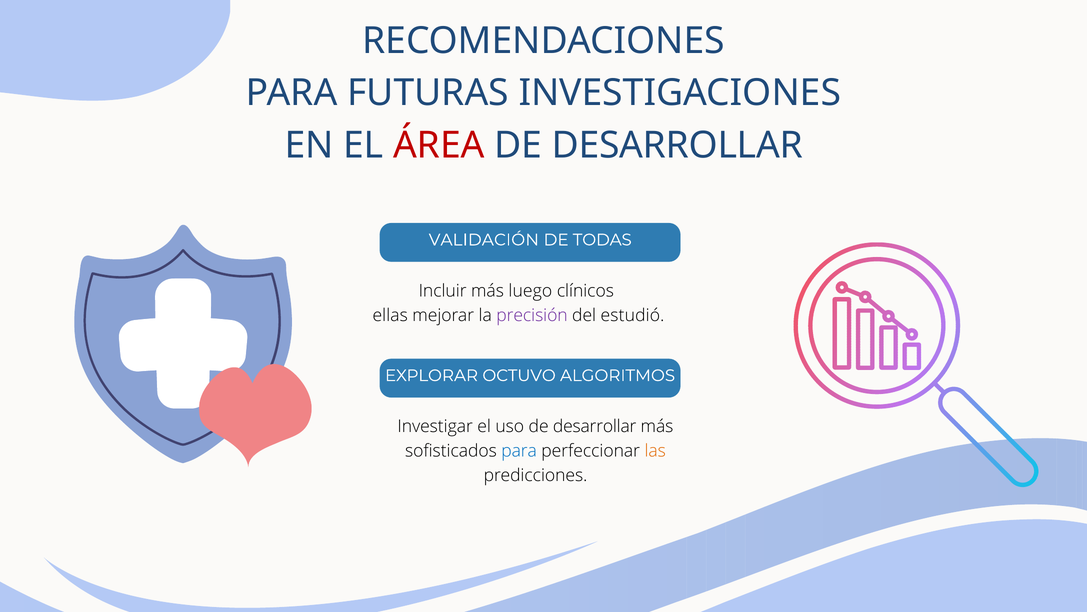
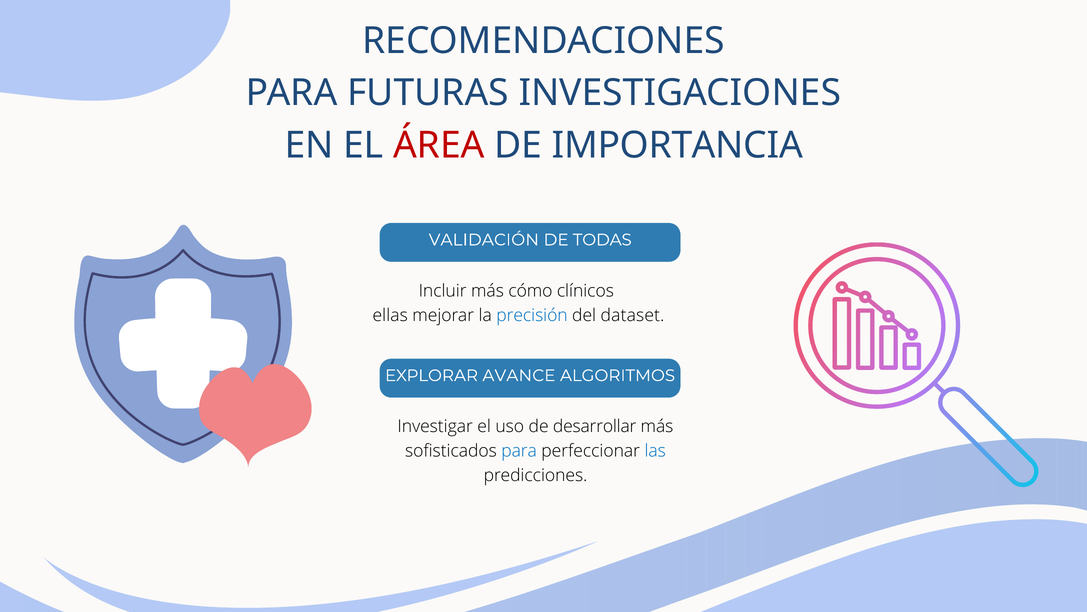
DESARROLLAR at (677, 145): DESARROLLAR -> IMPORTANCIA
luego: luego -> cómo
precisión colour: purple -> blue
estudió: estudió -> dataset
OCTUVO: OCTUVO -> AVANCE
las colour: orange -> blue
